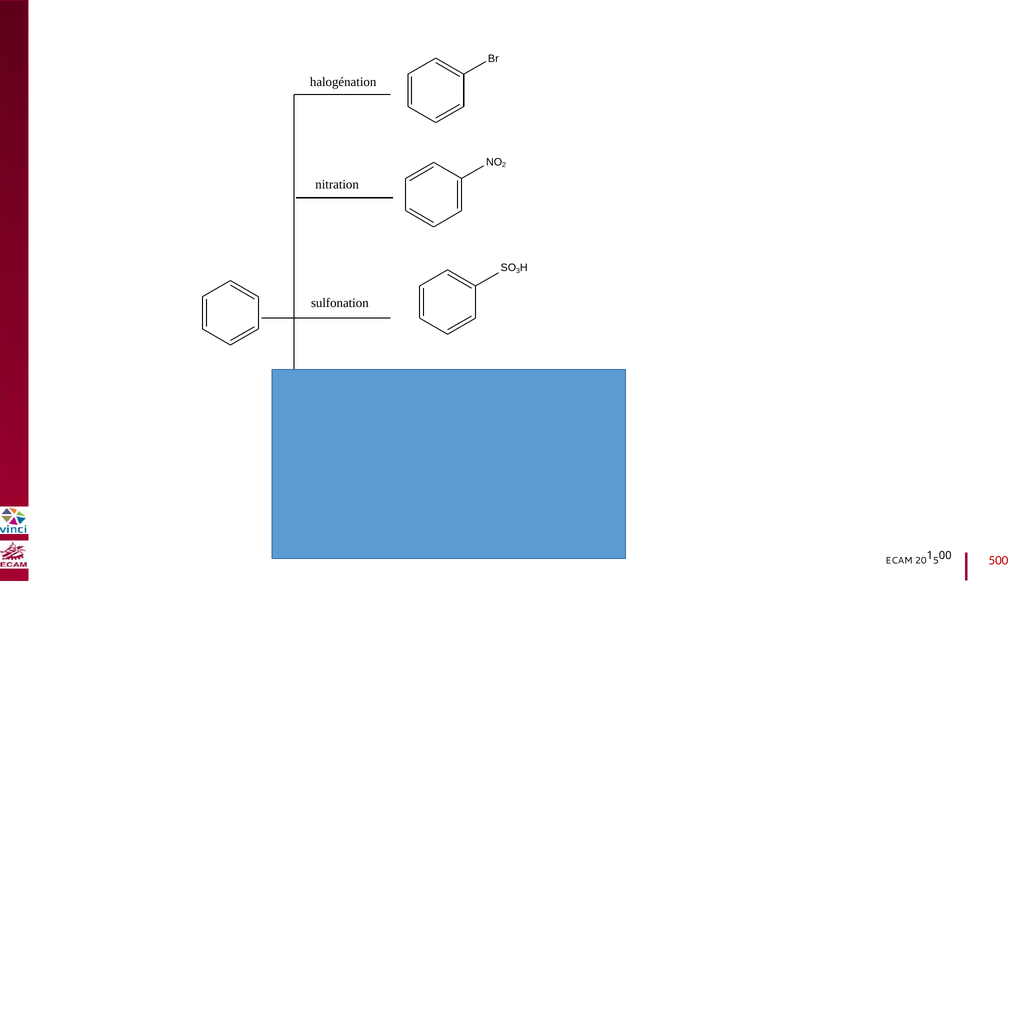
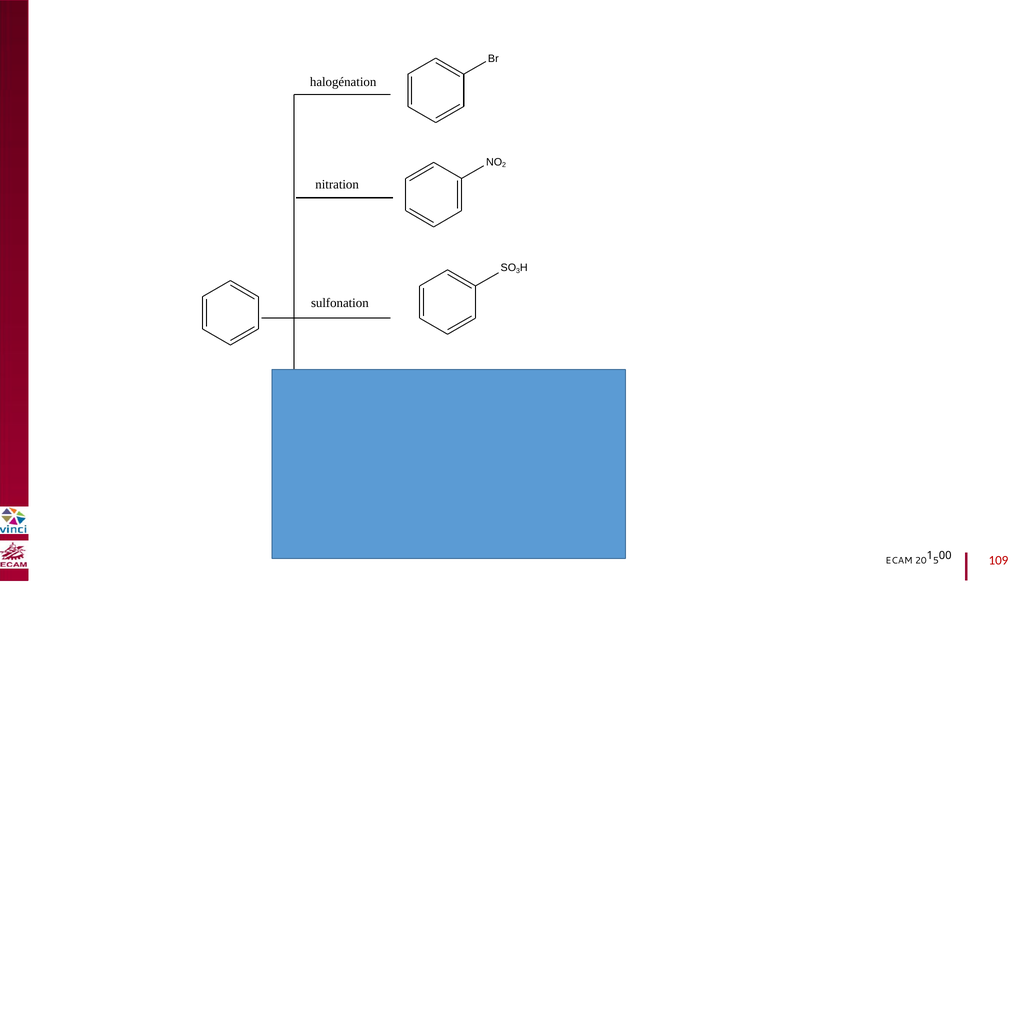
500: 500 -> 109
